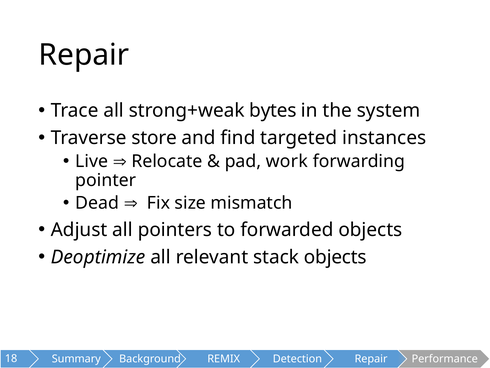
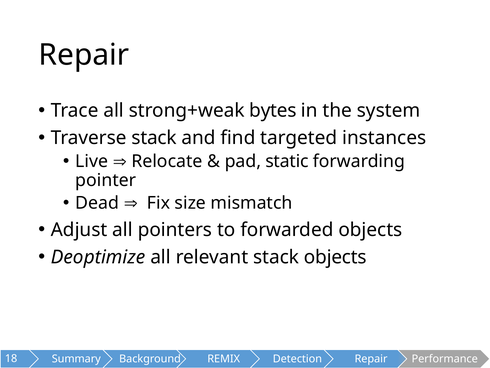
Traverse store: store -> stack
work: work -> static
